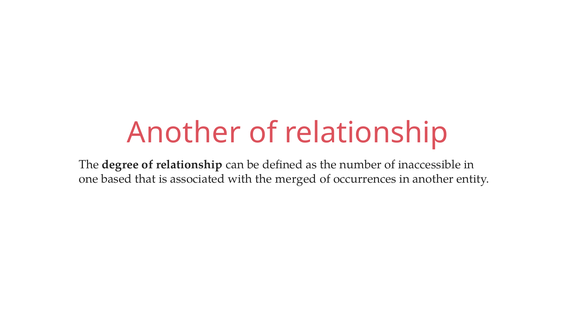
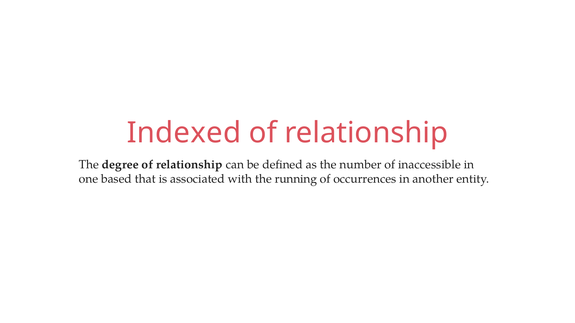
Another at (184, 133): Another -> Indexed
merged: merged -> running
